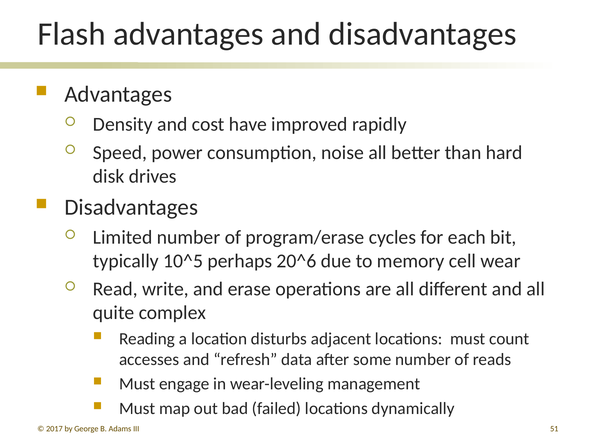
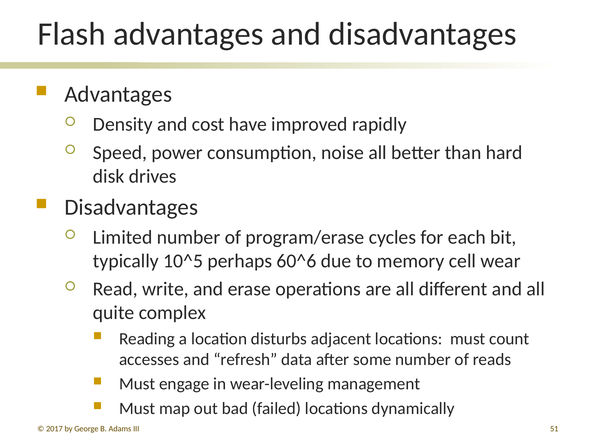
20^6: 20^6 -> 60^6
